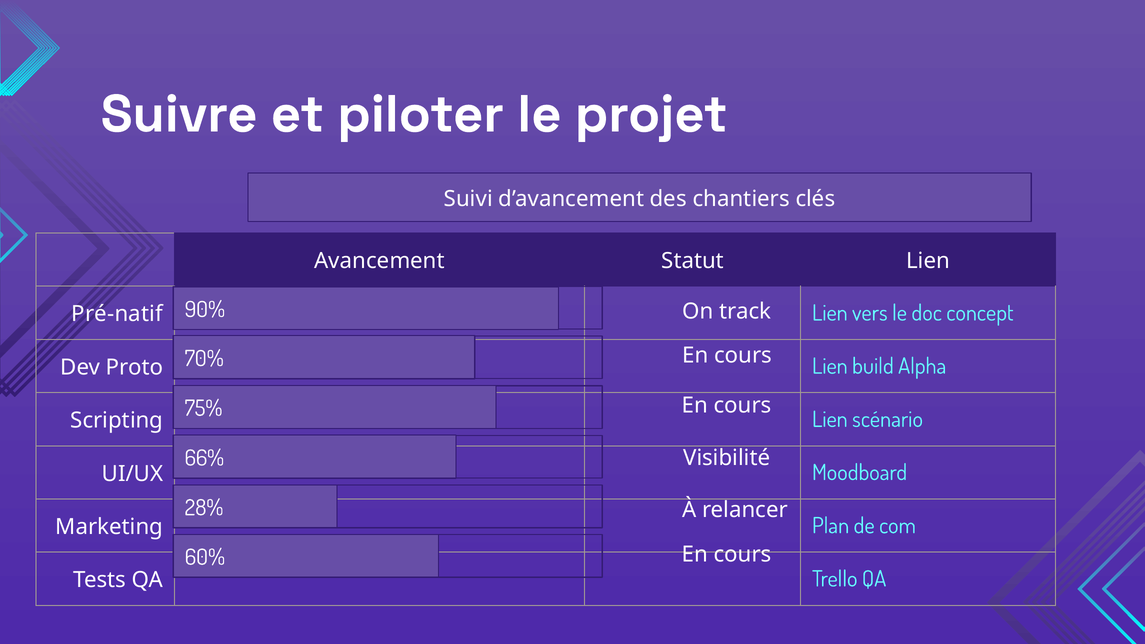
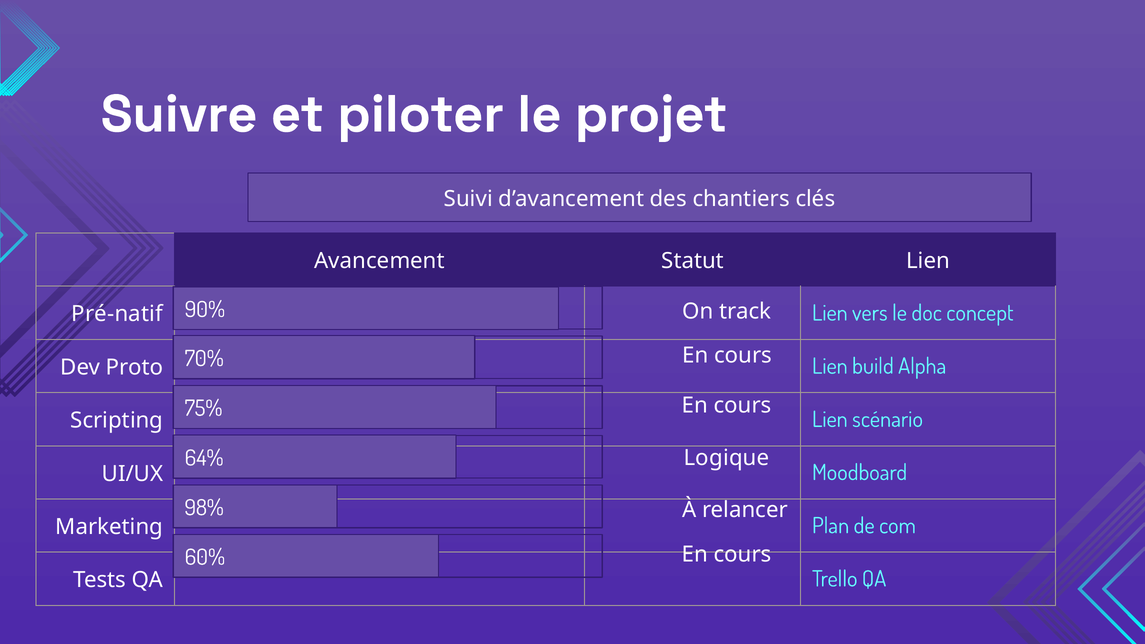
66%: 66% -> 64%
Visibilité: Visibilité -> Logique
28%: 28% -> 98%
